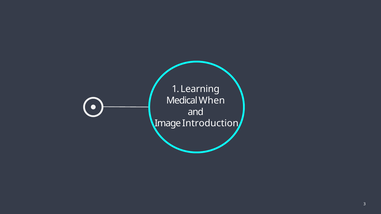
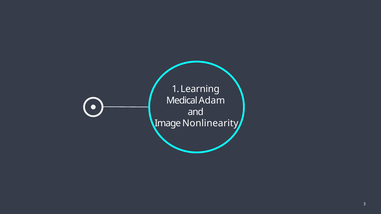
When: When -> Adam
Introduction: Introduction -> Nonlinearity
